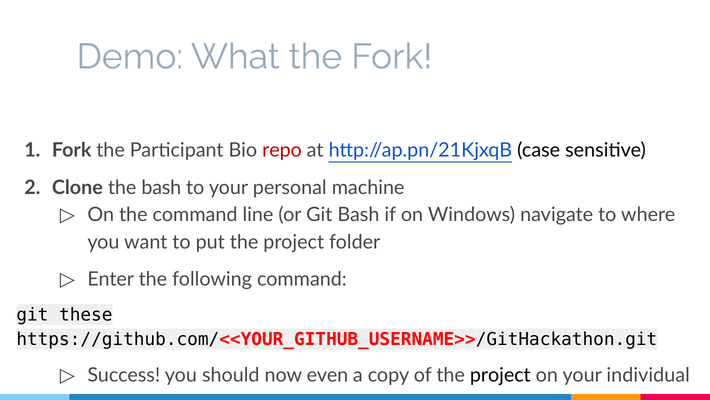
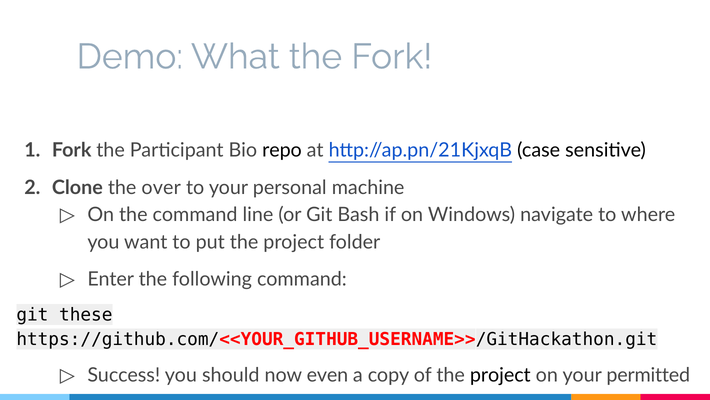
repo colour: red -> black
the bash: bash -> over
individual: individual -> permitted
